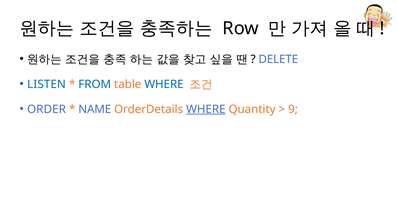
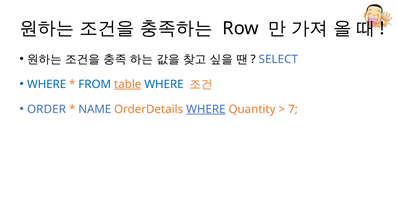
DELETE: DELETE -> SELECT
LISTEN at (46, 84): LISTEN -> WHERE
table underline: none -> present
9: 9 -> 7
